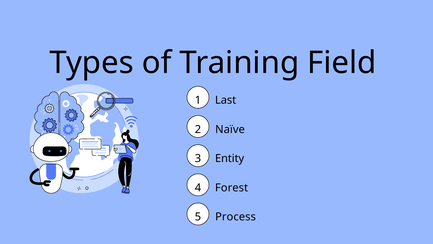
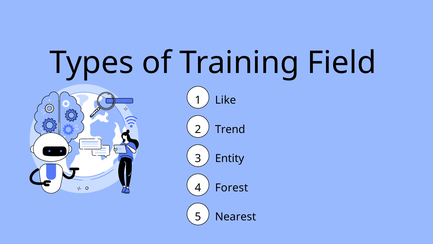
Last: Last -> Like
Naïve: Naïve -> Trend
Process: Process -> Nearest
